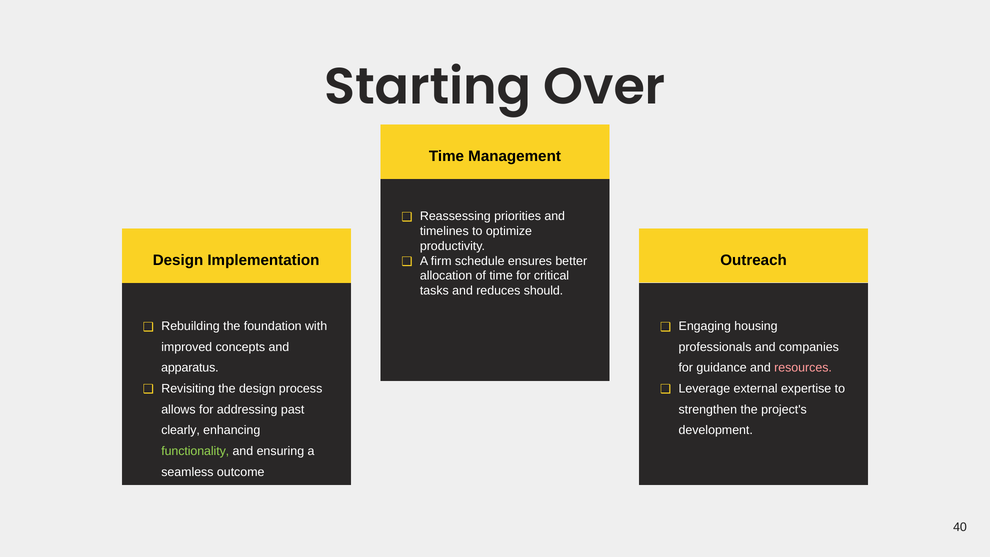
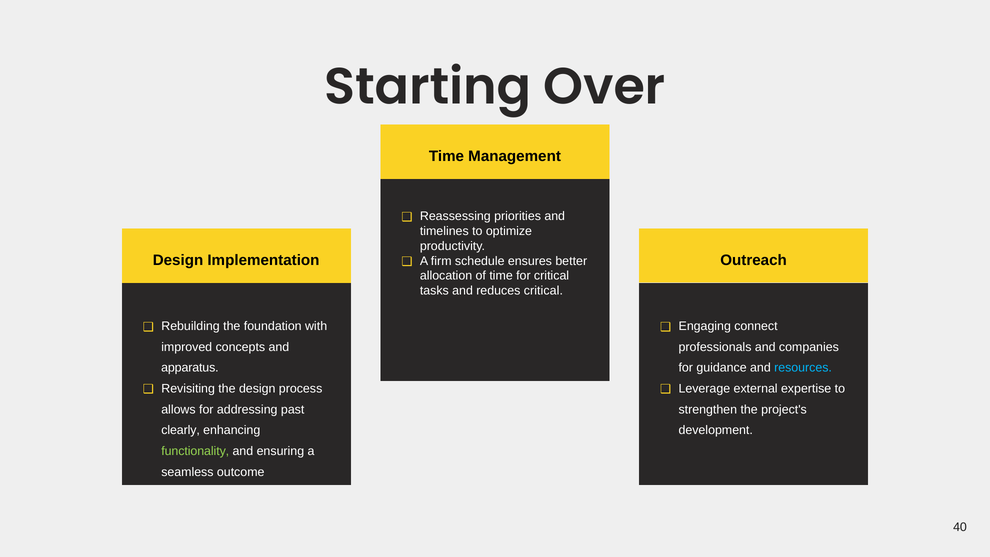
reduces should: should -> critical
housing: housing -> connect
resources colour: pink -> light blue
